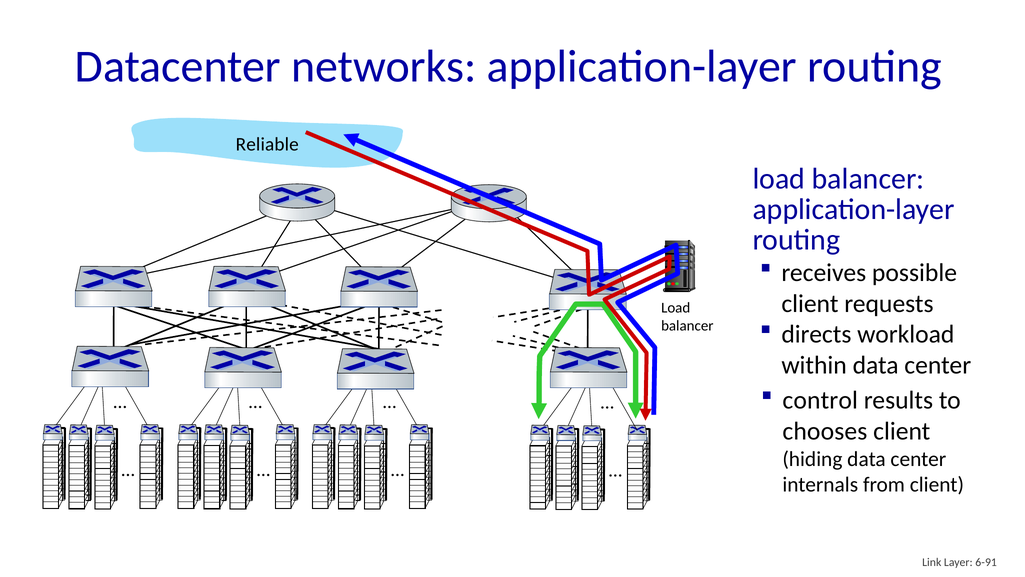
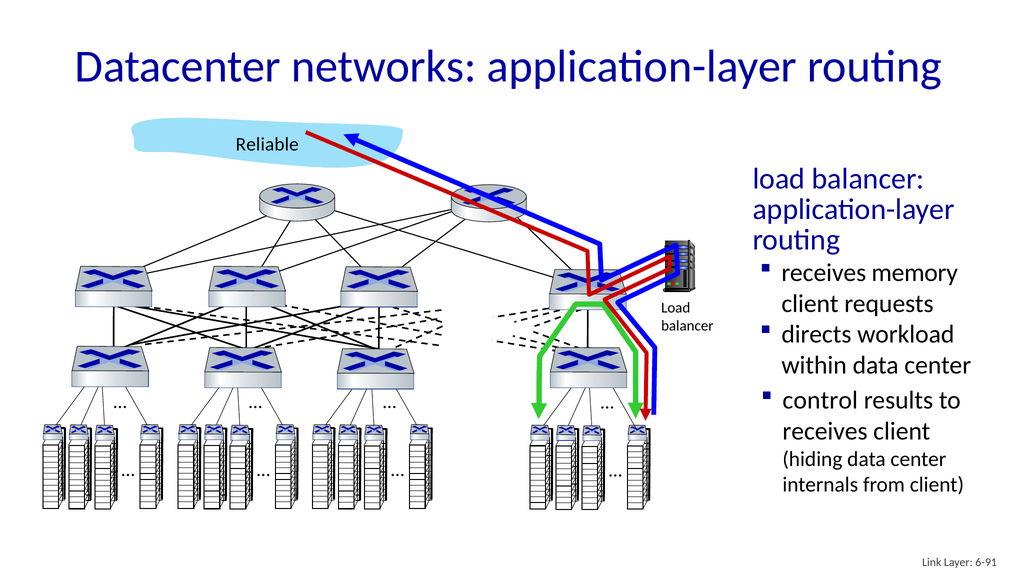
possible: possible -> memory
chooses at (825, 431): chooses -> receives
